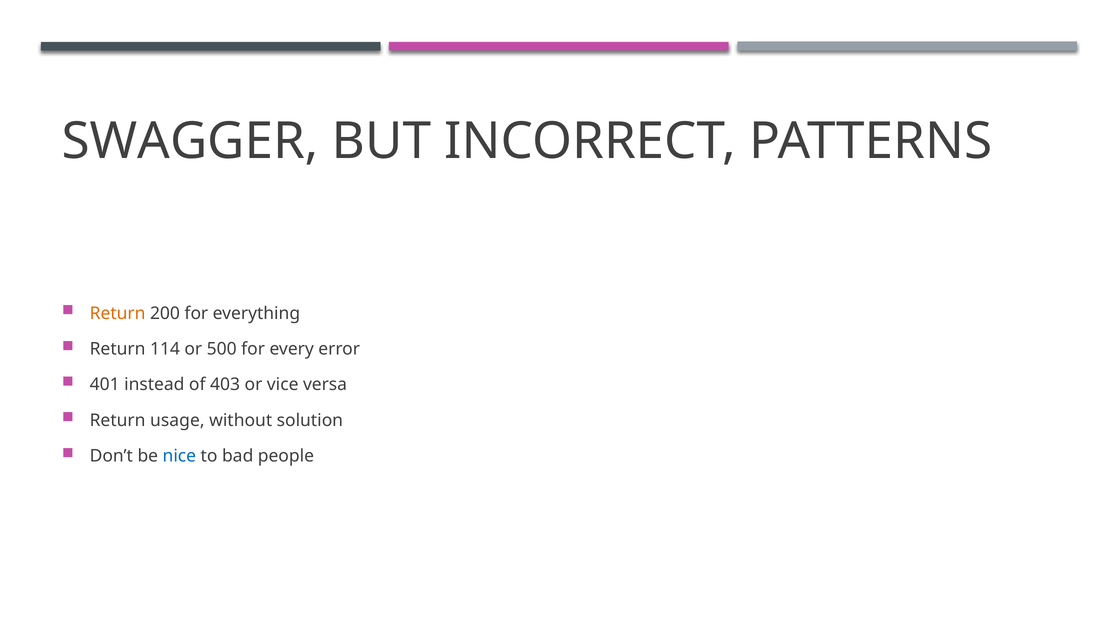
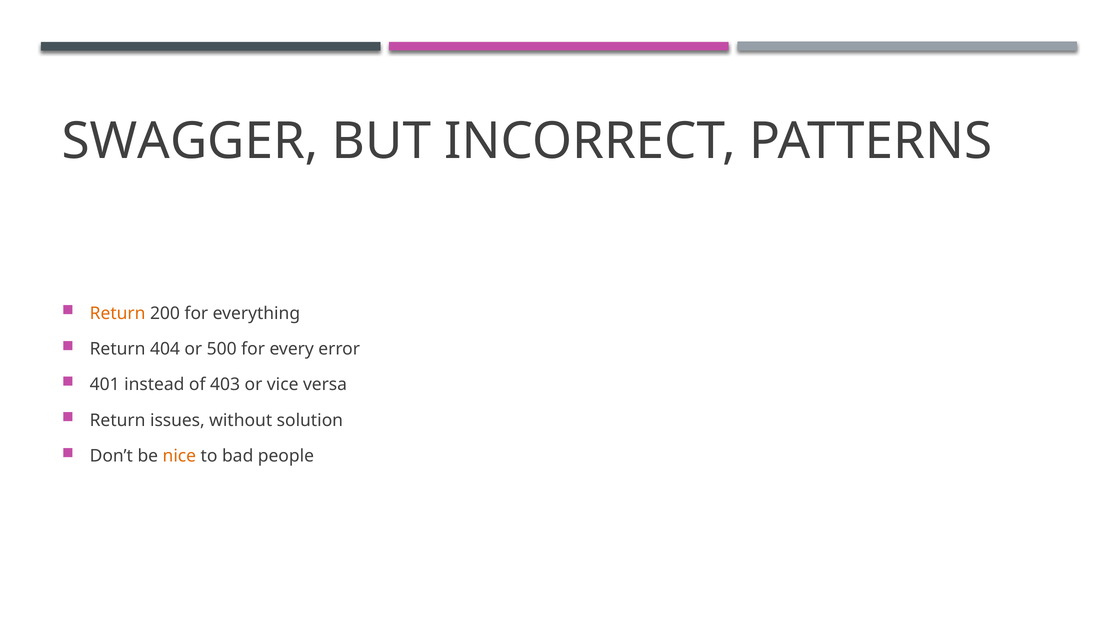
114: 114 -> 404
usage: usage -> issues
nice colour: blue -> orange
